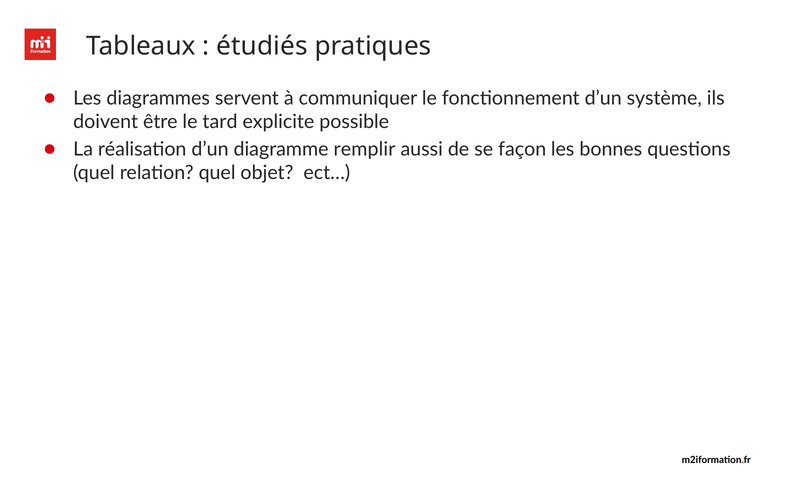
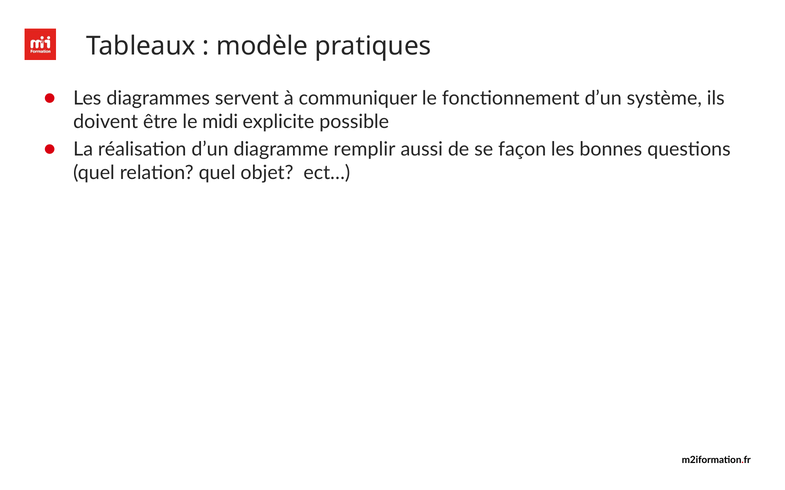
étudiés: étudiés -> modèle
tard: tard -> midi
